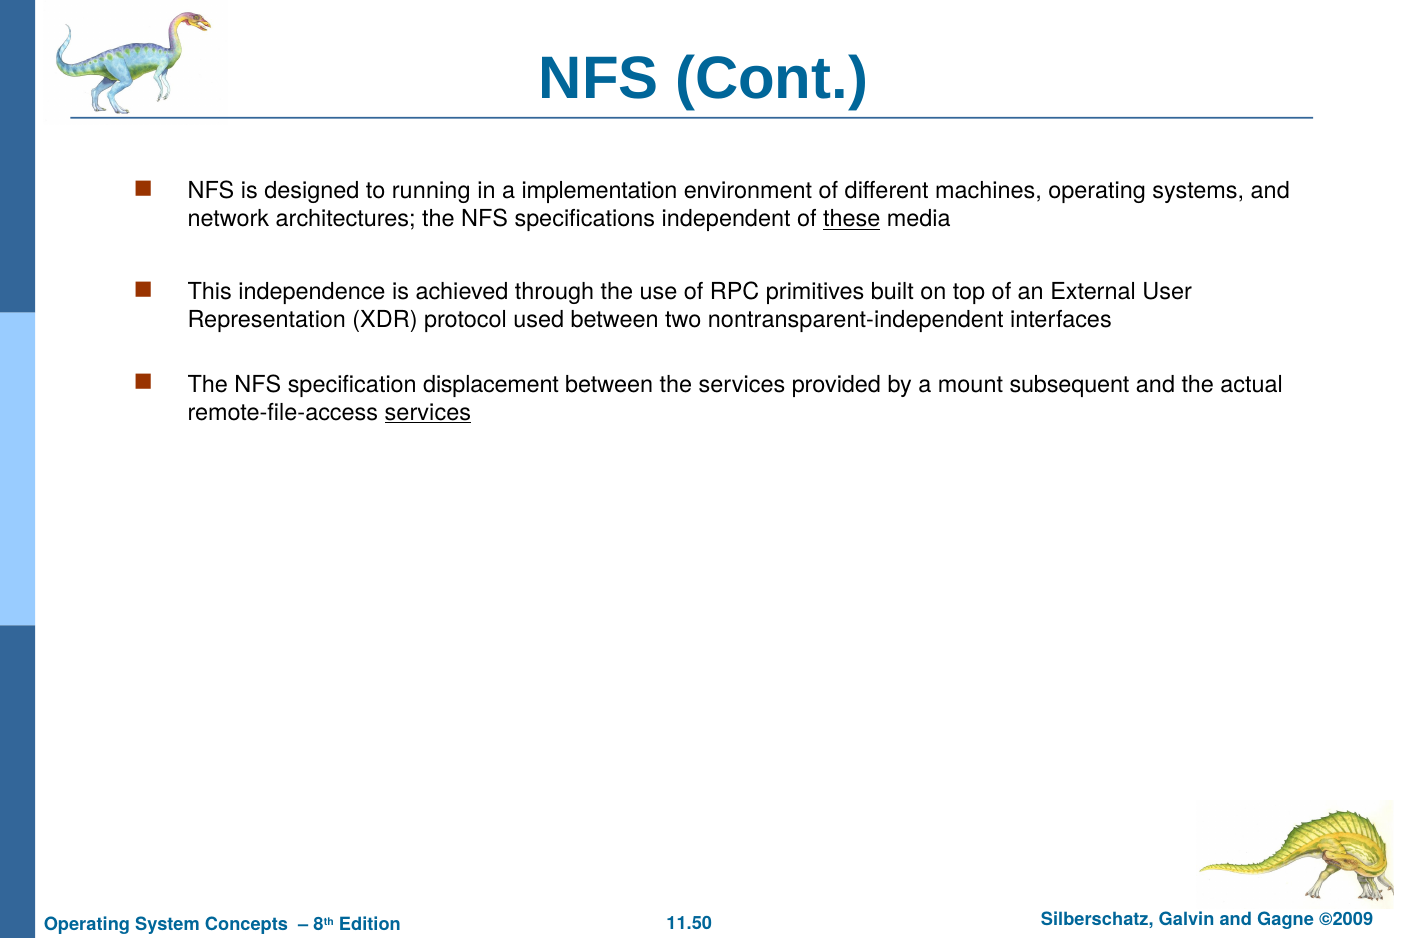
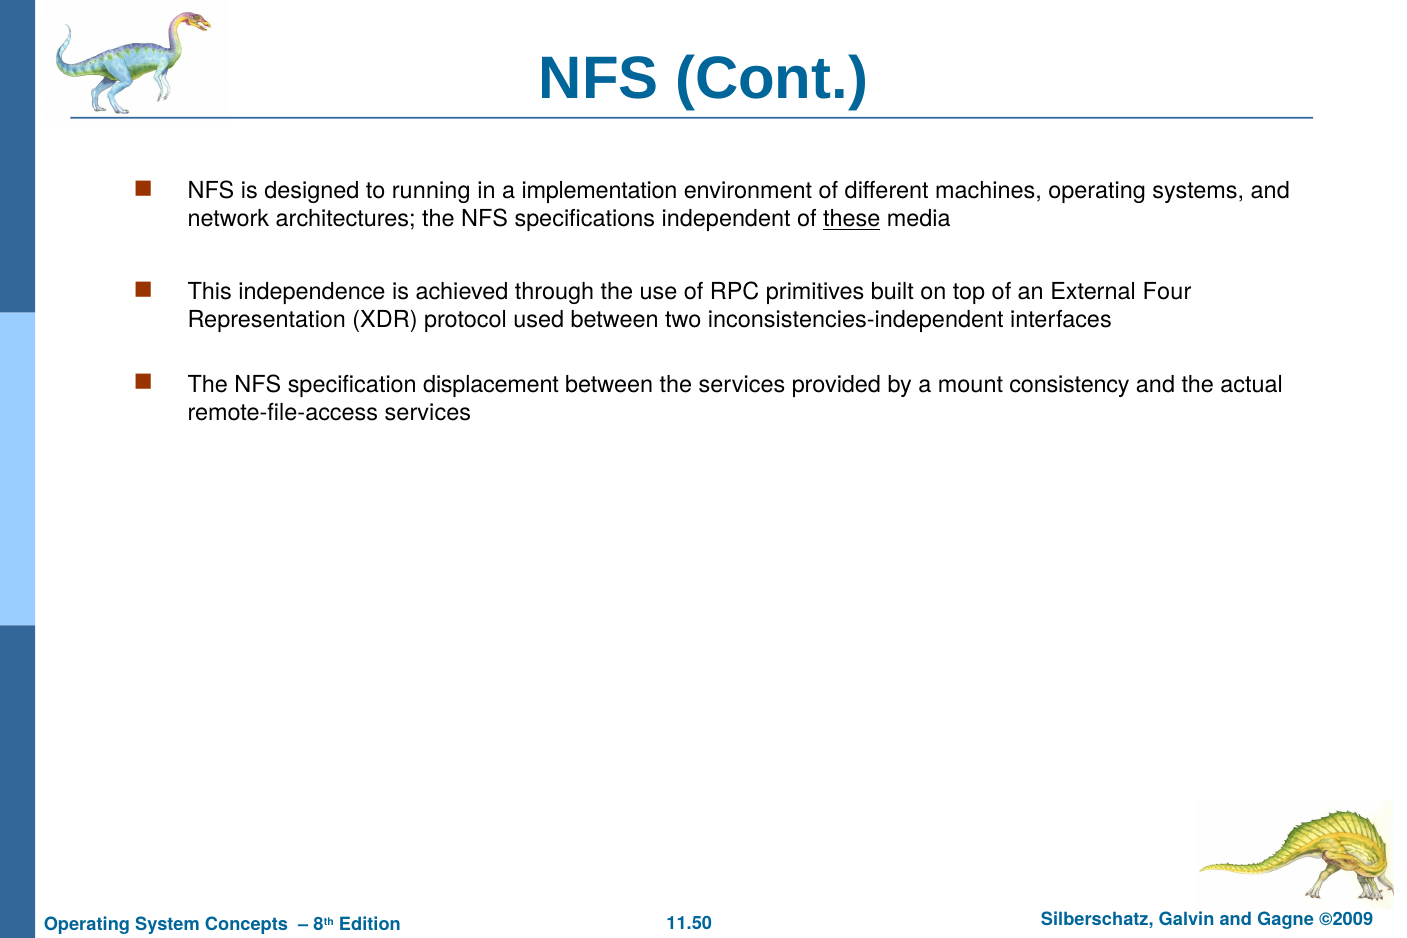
User: User -> Four
nontransparent-independent: nontransparent-independent -> inconsistencies-independent
subsequent: subsequent -> consistency
services at (428, 413) underline: present -> none
